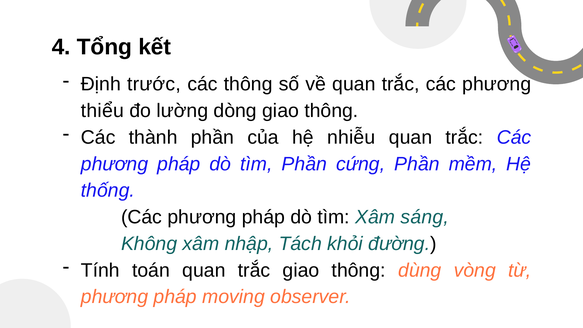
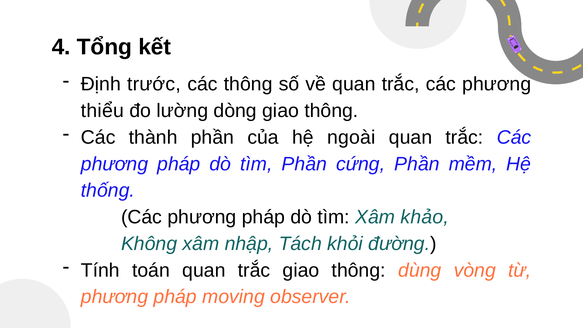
nhiễu: nhiễu -> ngoài
sáng: sáng -> khảo
